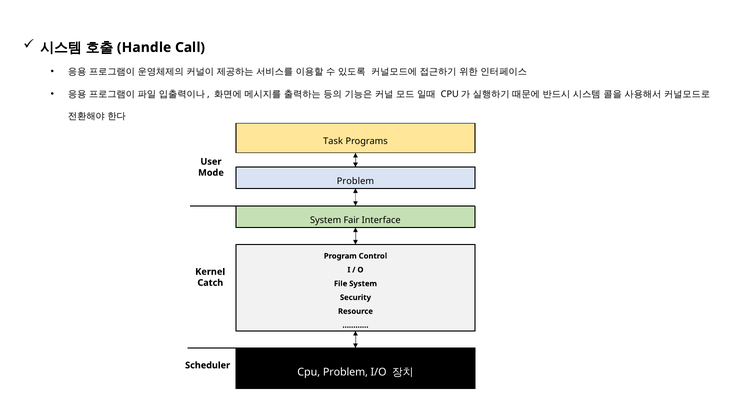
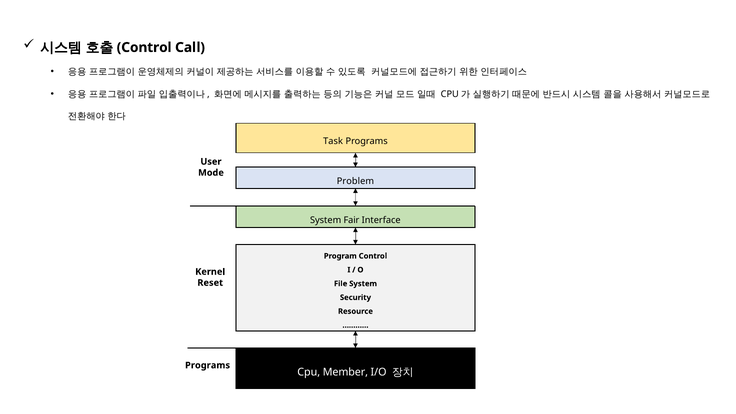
Handle at (144, 47): Handle -> Control
Catch: Catch -> Reset
Scheduler at (208, 365): Scheduler -> Programs
Cpu Problem: Problem -> Member
